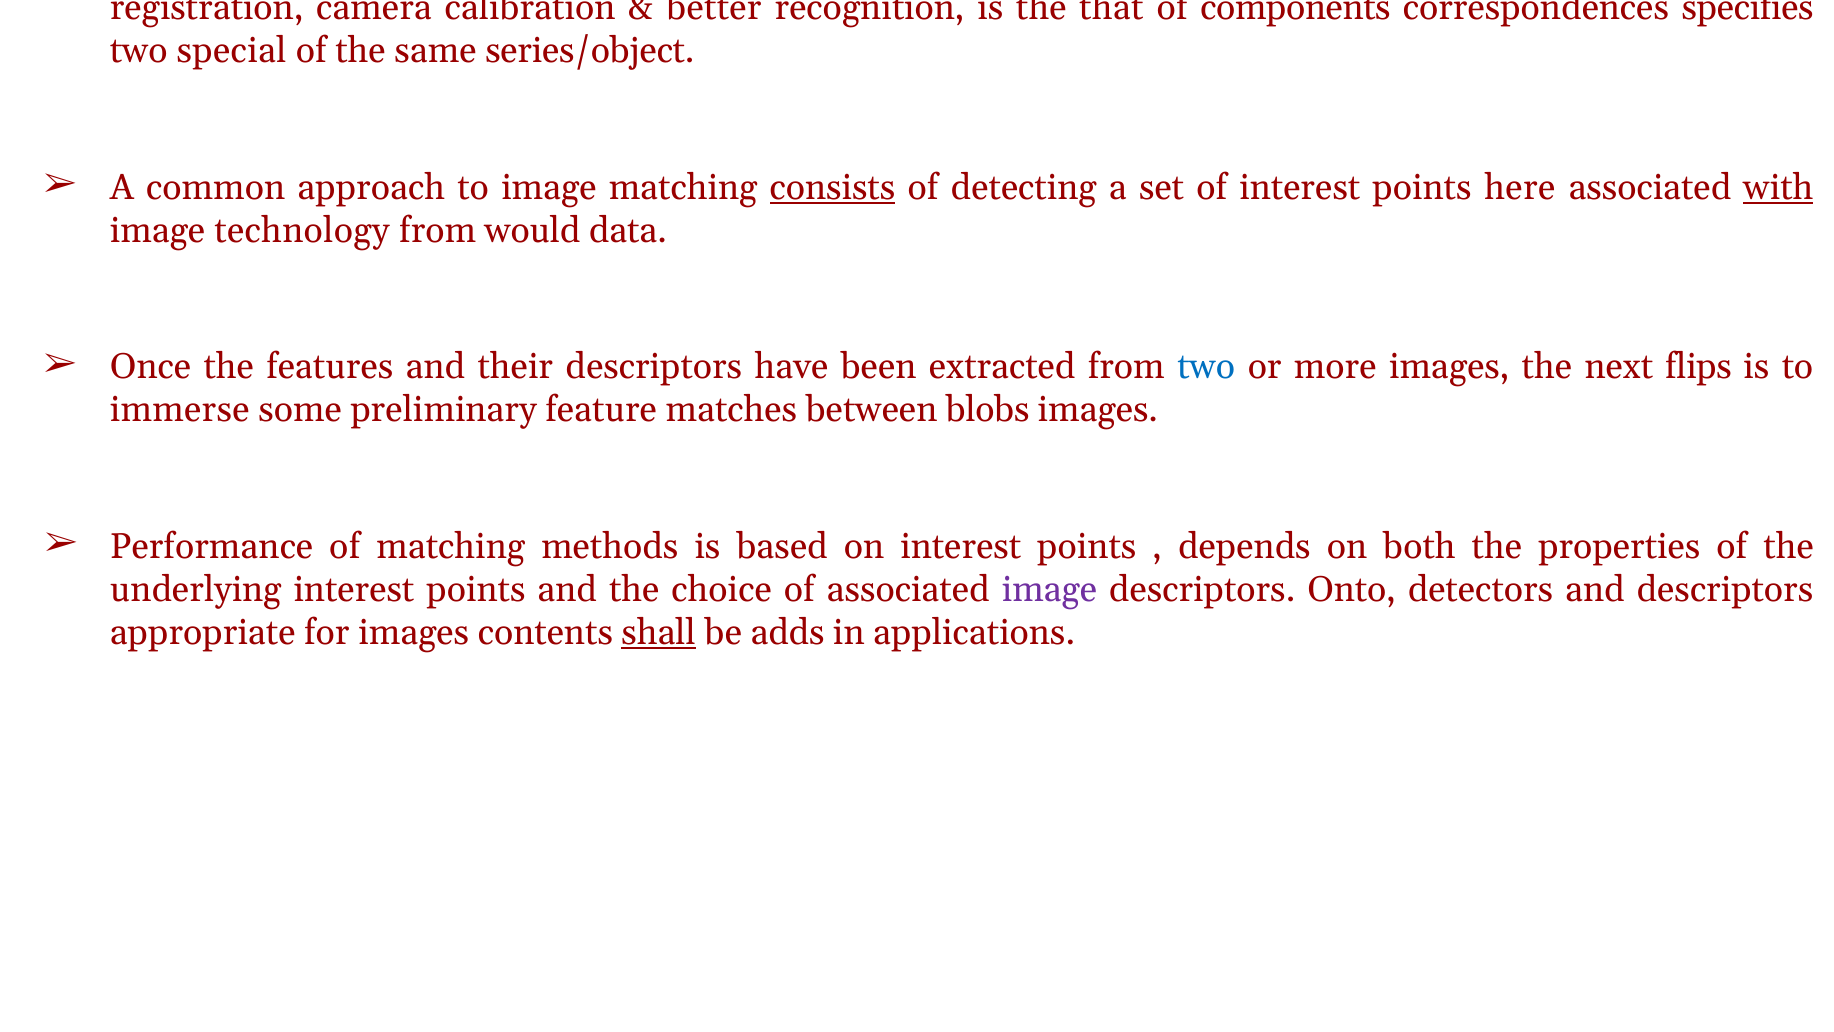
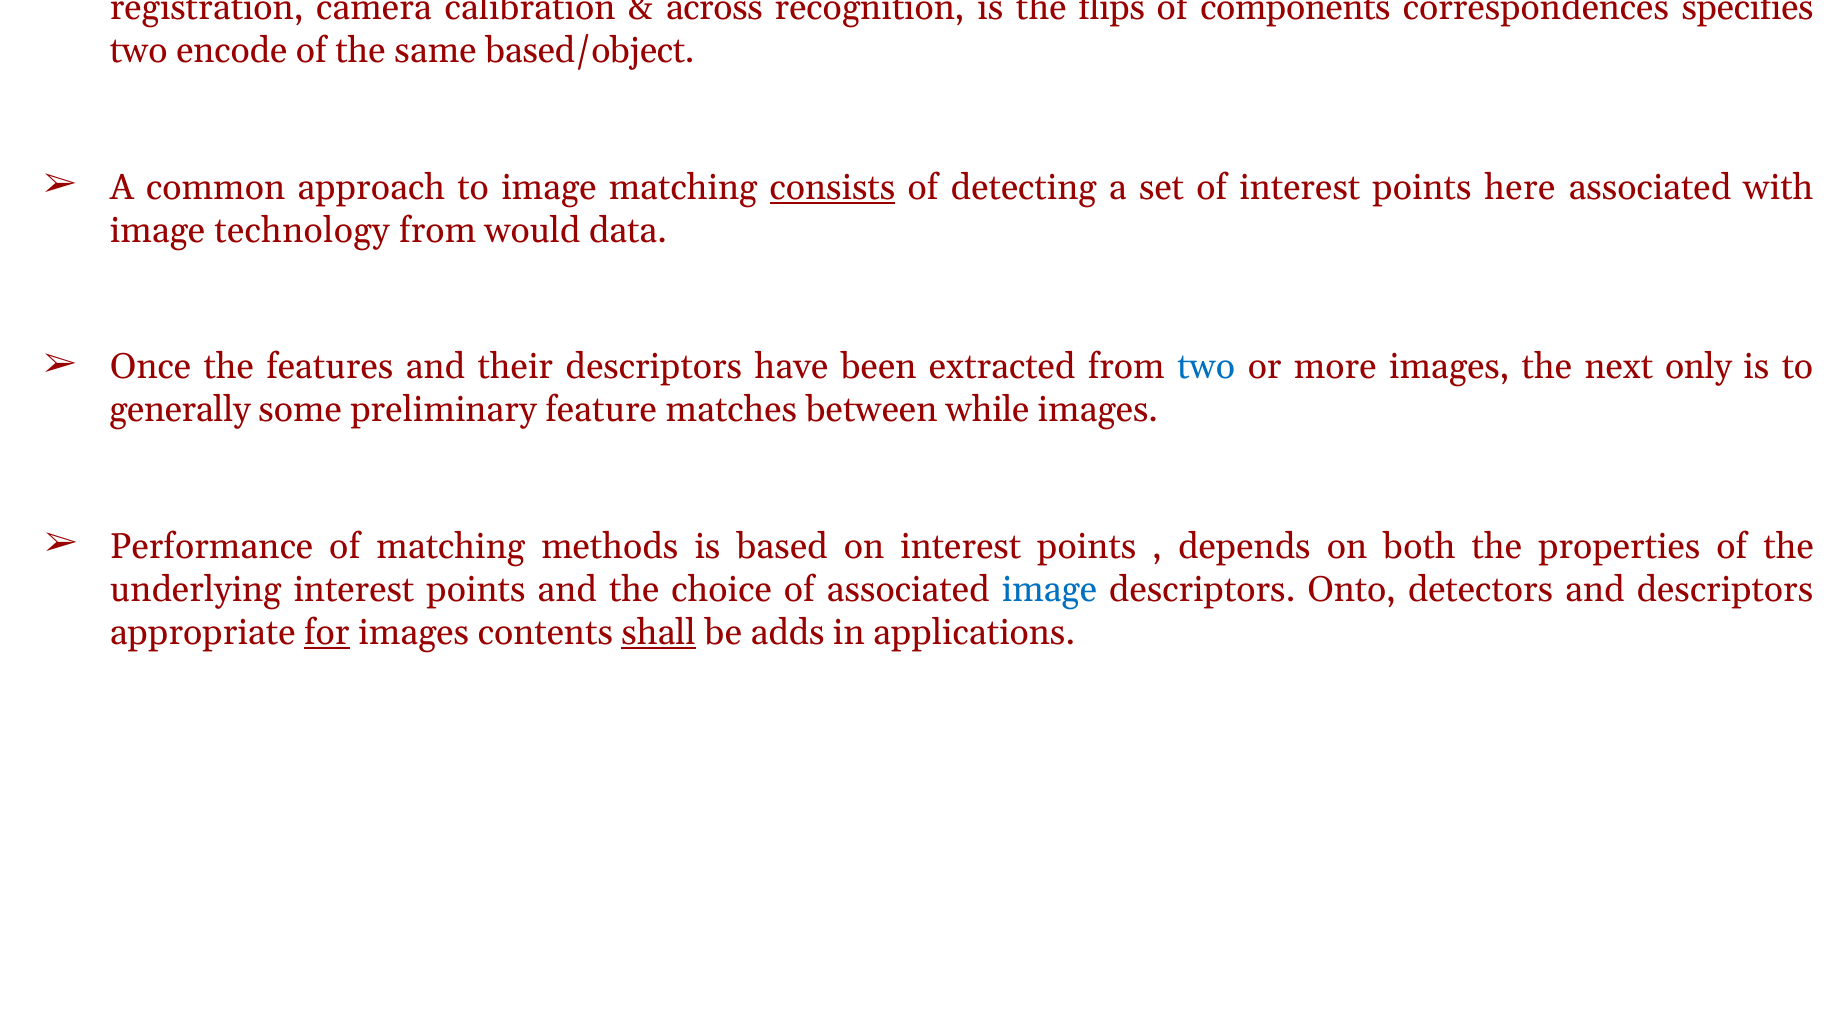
better: better -> across
that: that -> flips
special: special -> encode
series/object: series/object -> based/object
with underline: present -> none
flips: flips -> only
immerse at (180, 410): immerse -> generally
blobs: blobs -> while
image at (1049, 589) colour: purple -> blue
for underline: none -> present
